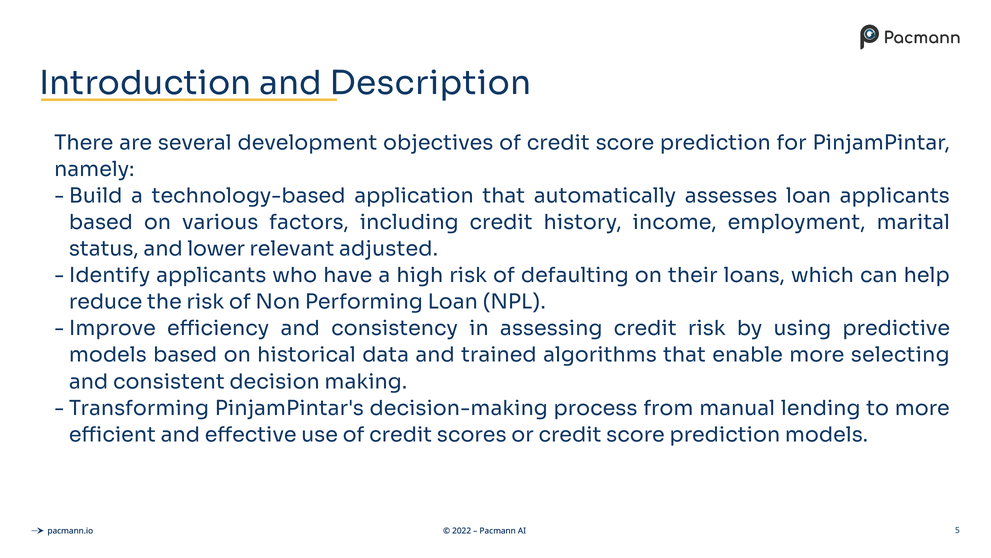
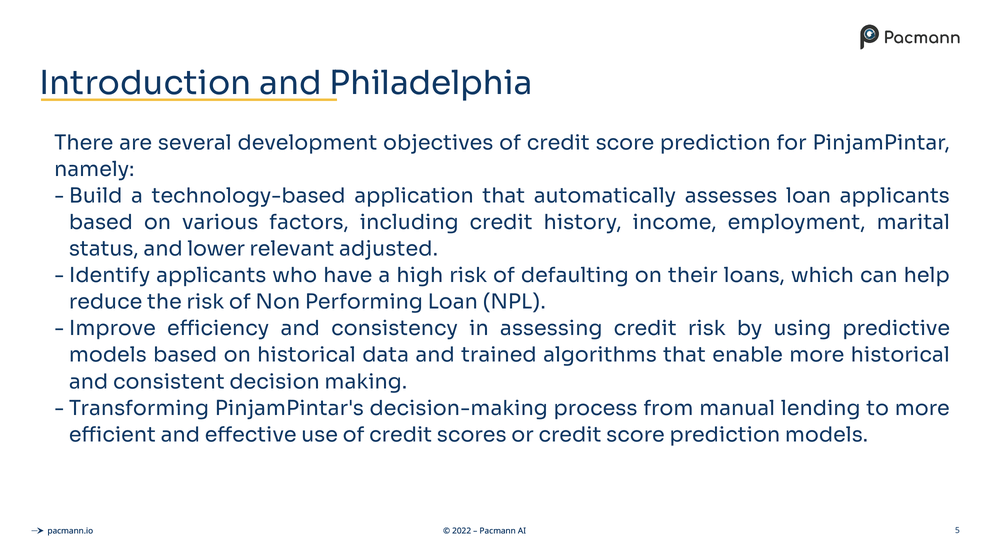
Description: Description -> Philadelphia
more selecting: selecting -> historical
